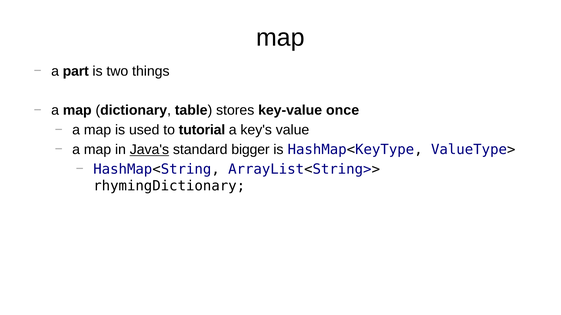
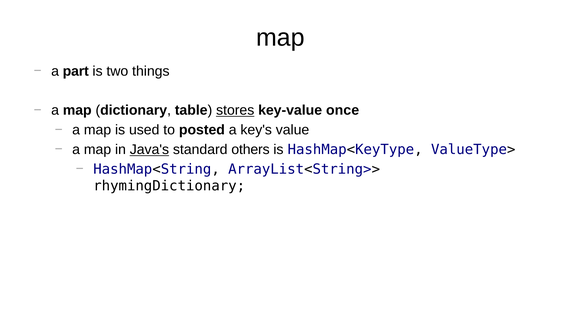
stores underline: none -> present
tutorial: tutorial -> posted
bigger: bigger -> others
